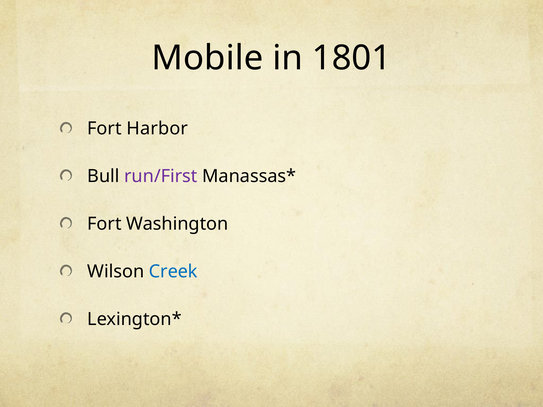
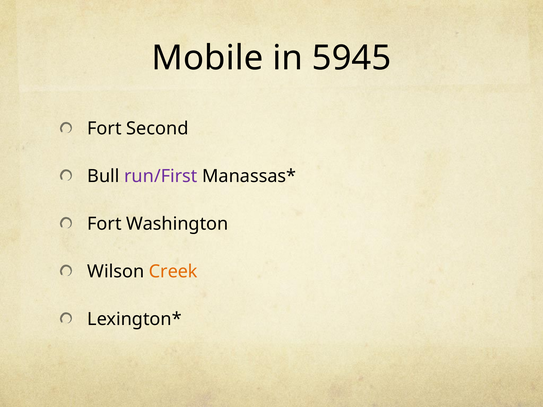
1801: 1801 -> 5945
Harbor: Harbor -> Second
Creek colour: blue -> orange
